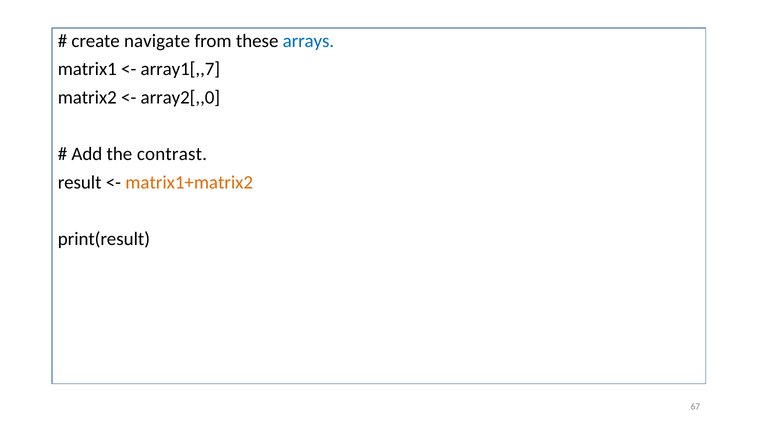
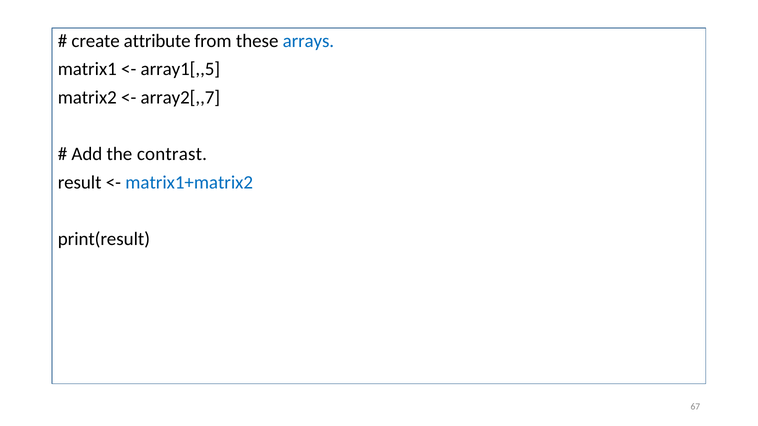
navigate: navigate -> attribute
array1[,,7: array1[,,7 -> array1[,,5
array2[,,0: array2[,,0 -> array2[,,7
matrix1+matrix2 colour: orange -> blue
